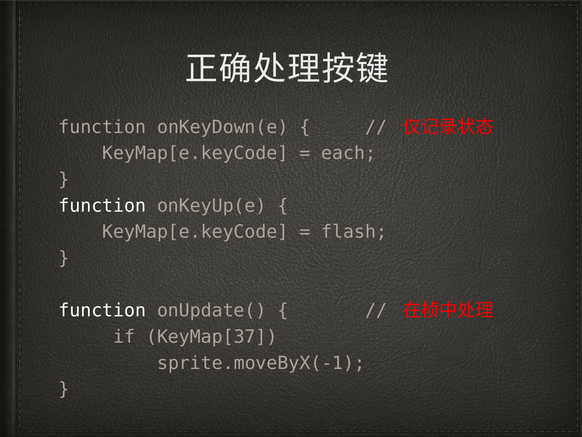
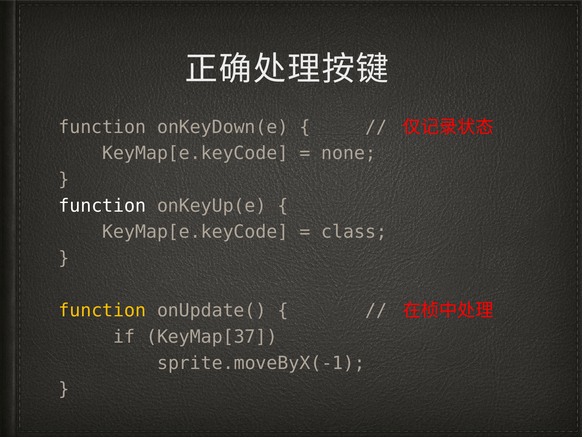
each: each -> none
flash: flash -> class
function at (102, 310) colour: white -> yellow
